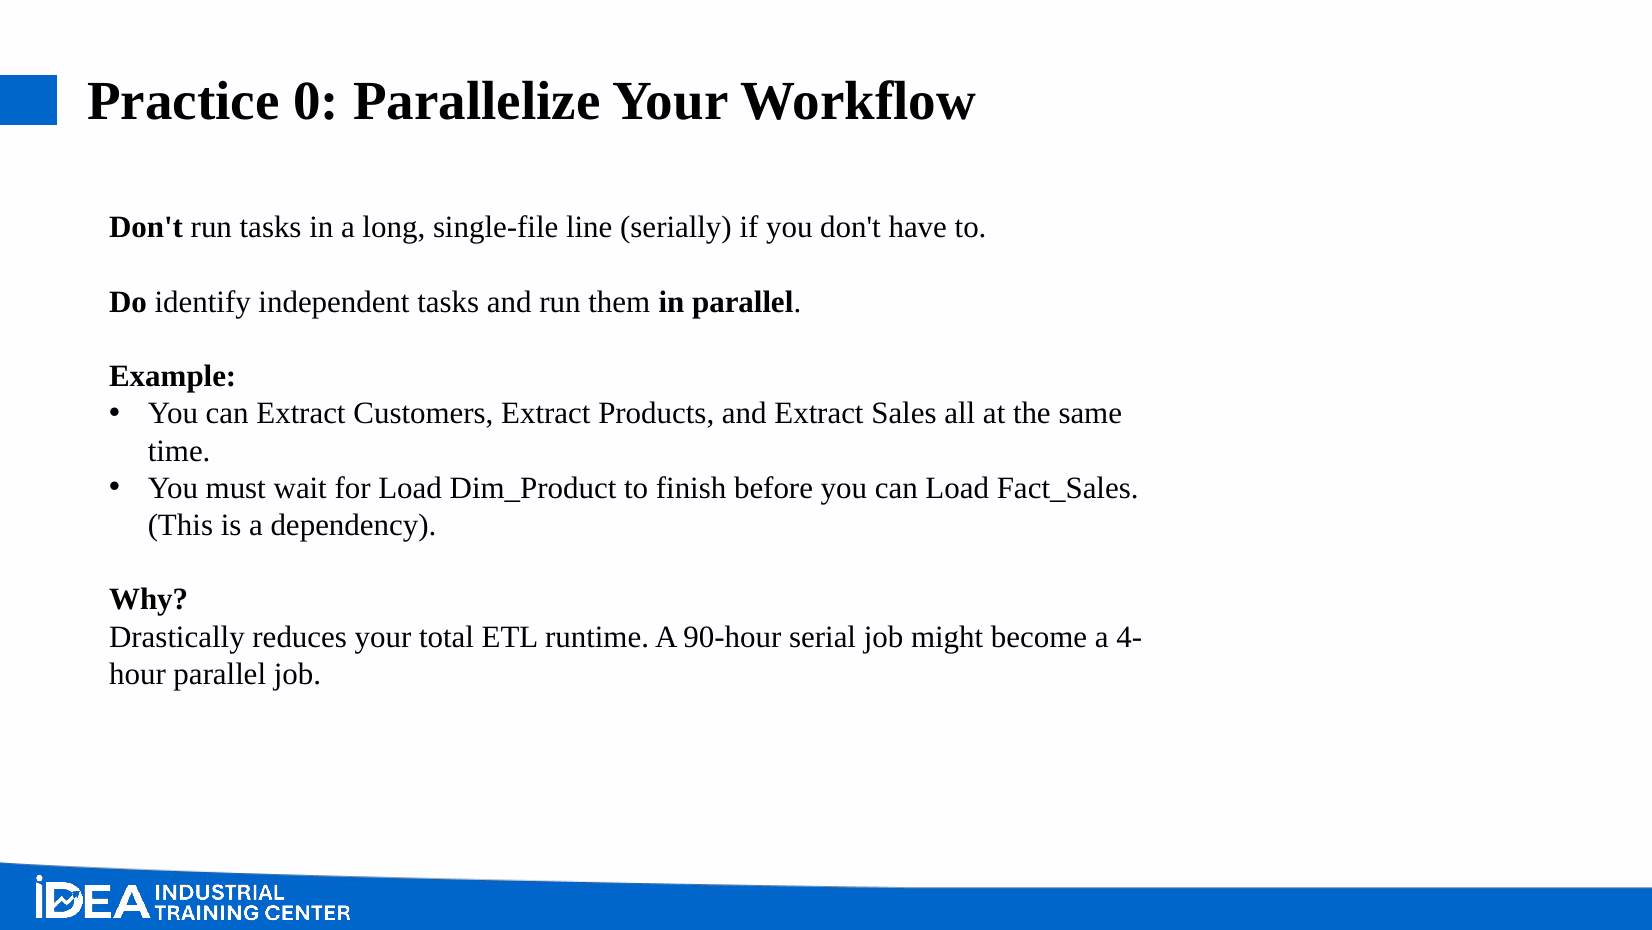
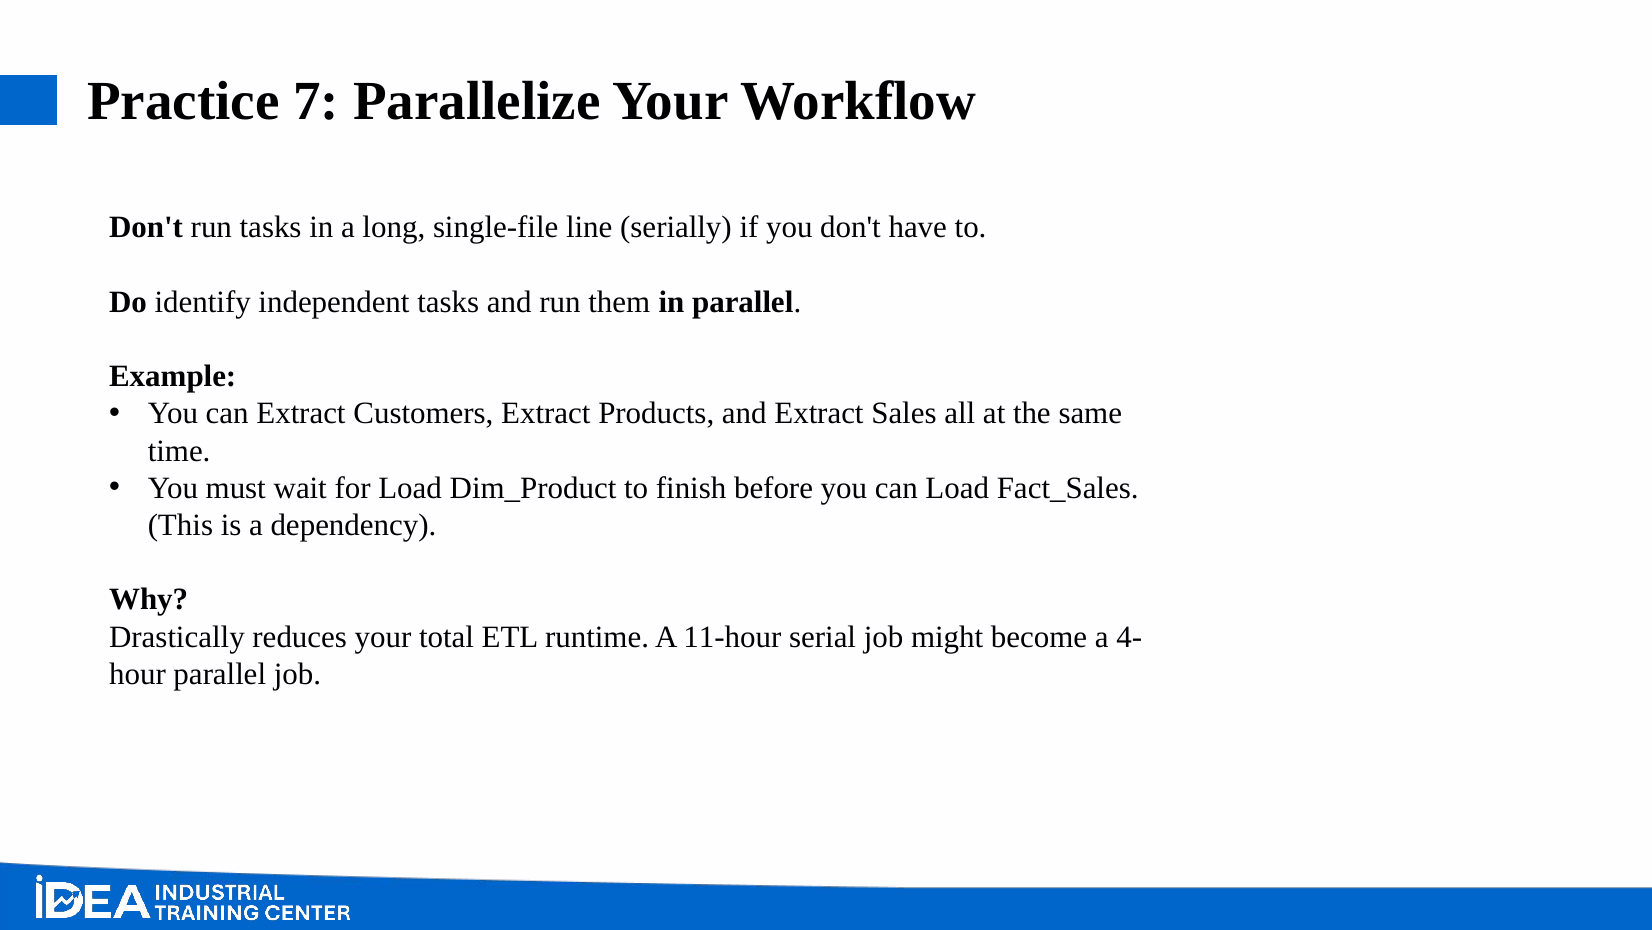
0: 0 -> 7
90-hour: 90-hour -> 11-hour
